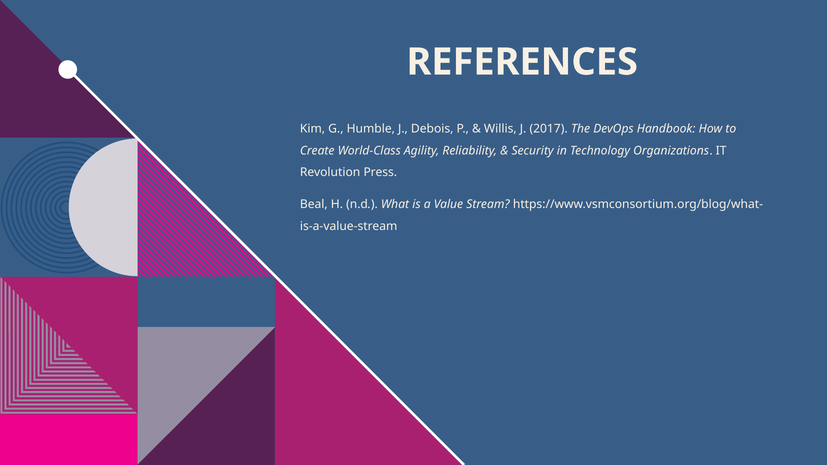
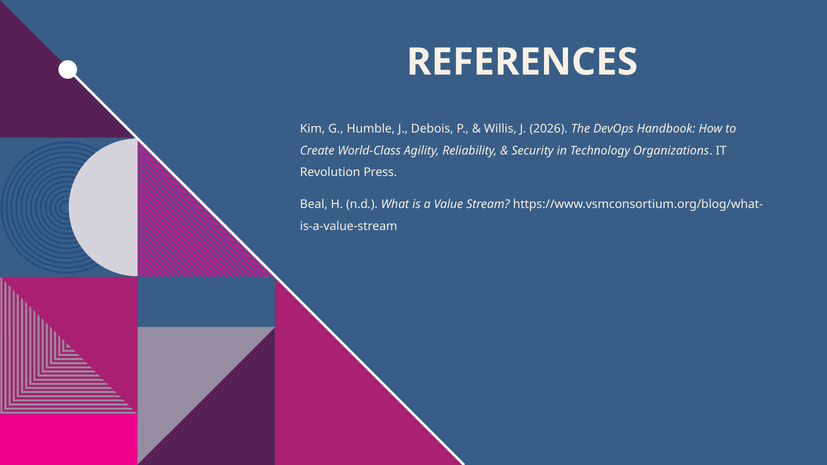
2017: 2017 -> 2026
